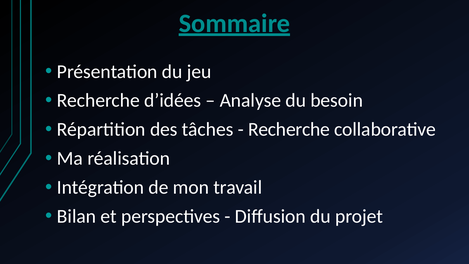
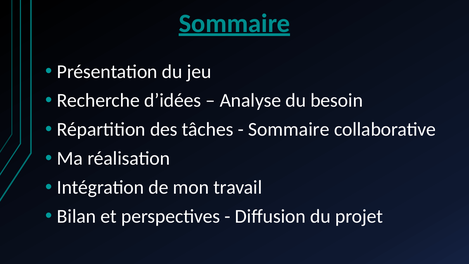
Recherche at (289, 129): Recherche -> Sommaire
